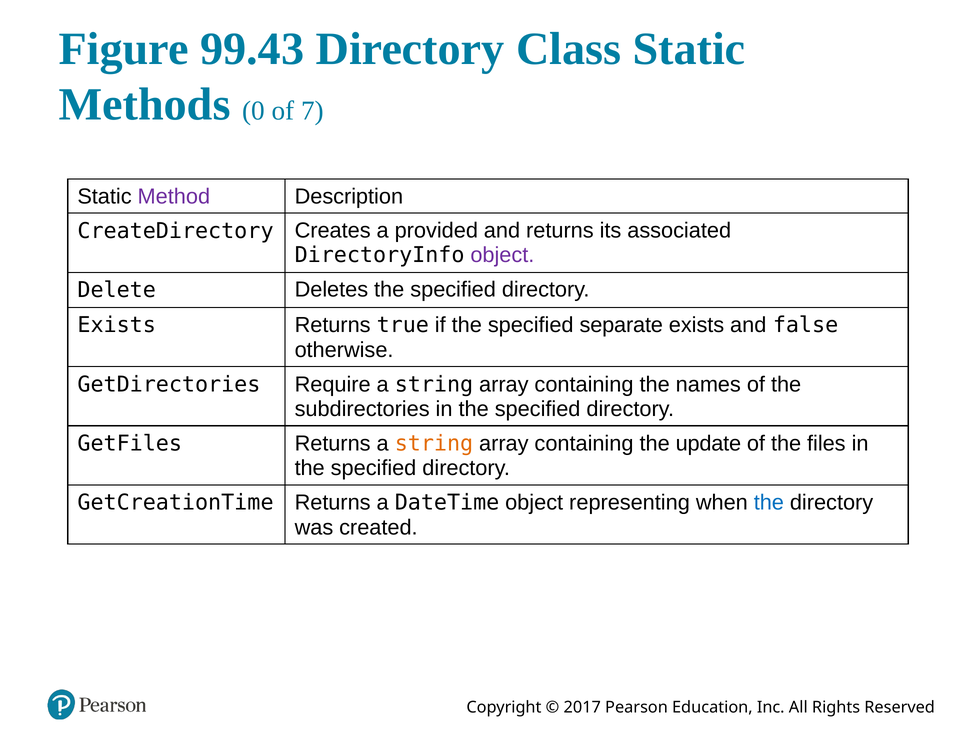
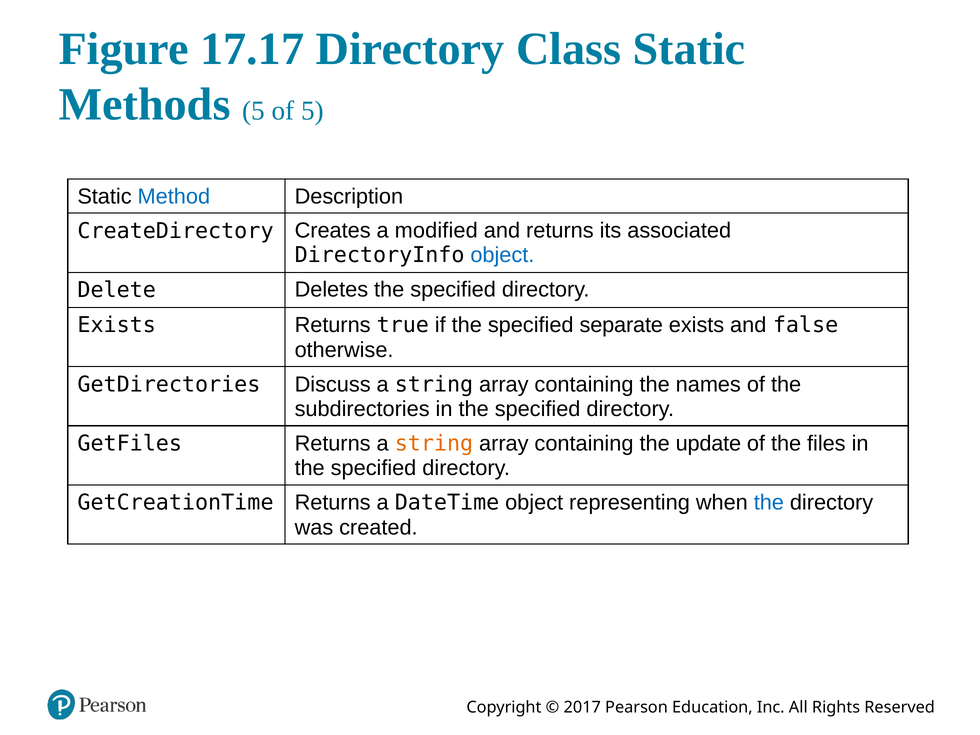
99.43: 99.43 -> 17.17
Methods 0: 0 -> 5
of 7: 7 -> 5
Method colour: purple -> blue
provided: provided -> modified
object at (502, 255) colour: purple -> blue
Require: Require -> Discuss
